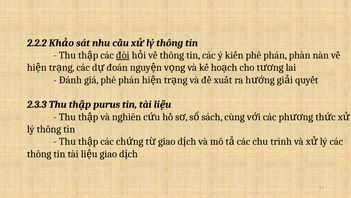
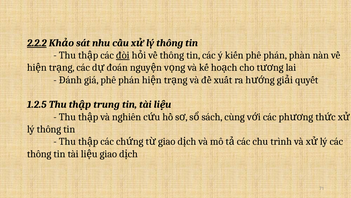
2.2.2 underline: none -> present
2.3.3: 2.3.3 -> 1.2.5
purus: purus -> trung
